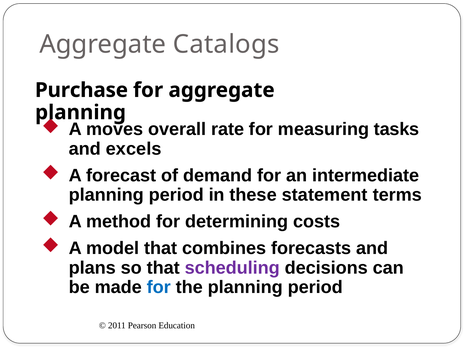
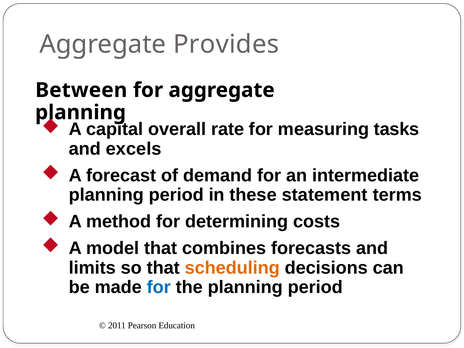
Catalogs: Catalogs -> Provides
Purchase: Purchase -> Between
moves: moves -> capital
plans: plans -> limits
scheduling colour: purple -> orange
